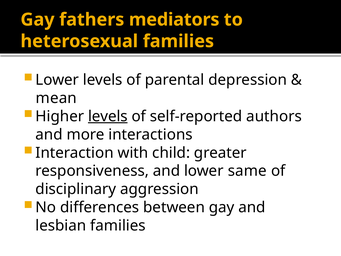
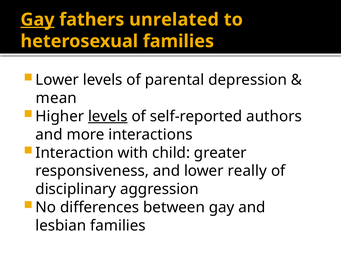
Gay at (38, 20) underline: none -> present
mediators: mediators -> unrelated
same: same -> really
